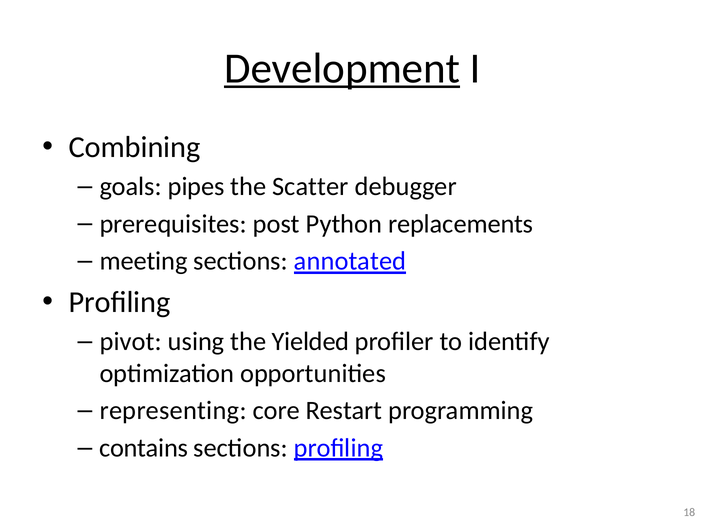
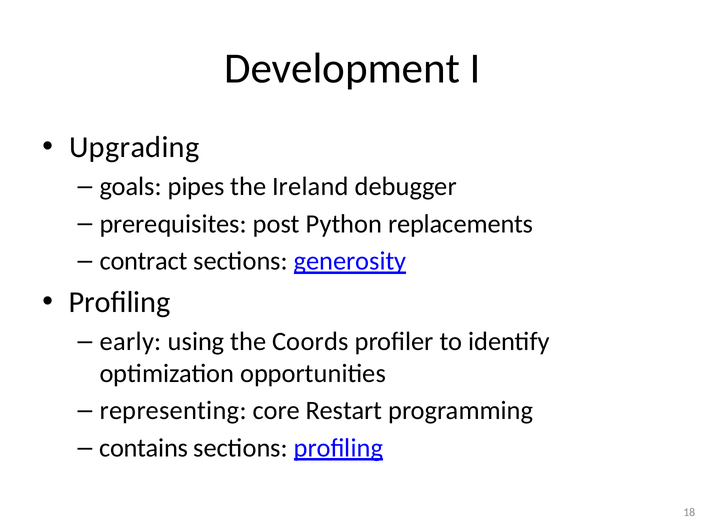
Development underline: present -> none
Combining: Combining -> Upgrading
Scatter: Scatter -> Ireland
meeting: meeting -> contract
annotated: annotated -> generosity
pivot: pivot -> early
Yielded: Yielded -> Coords
